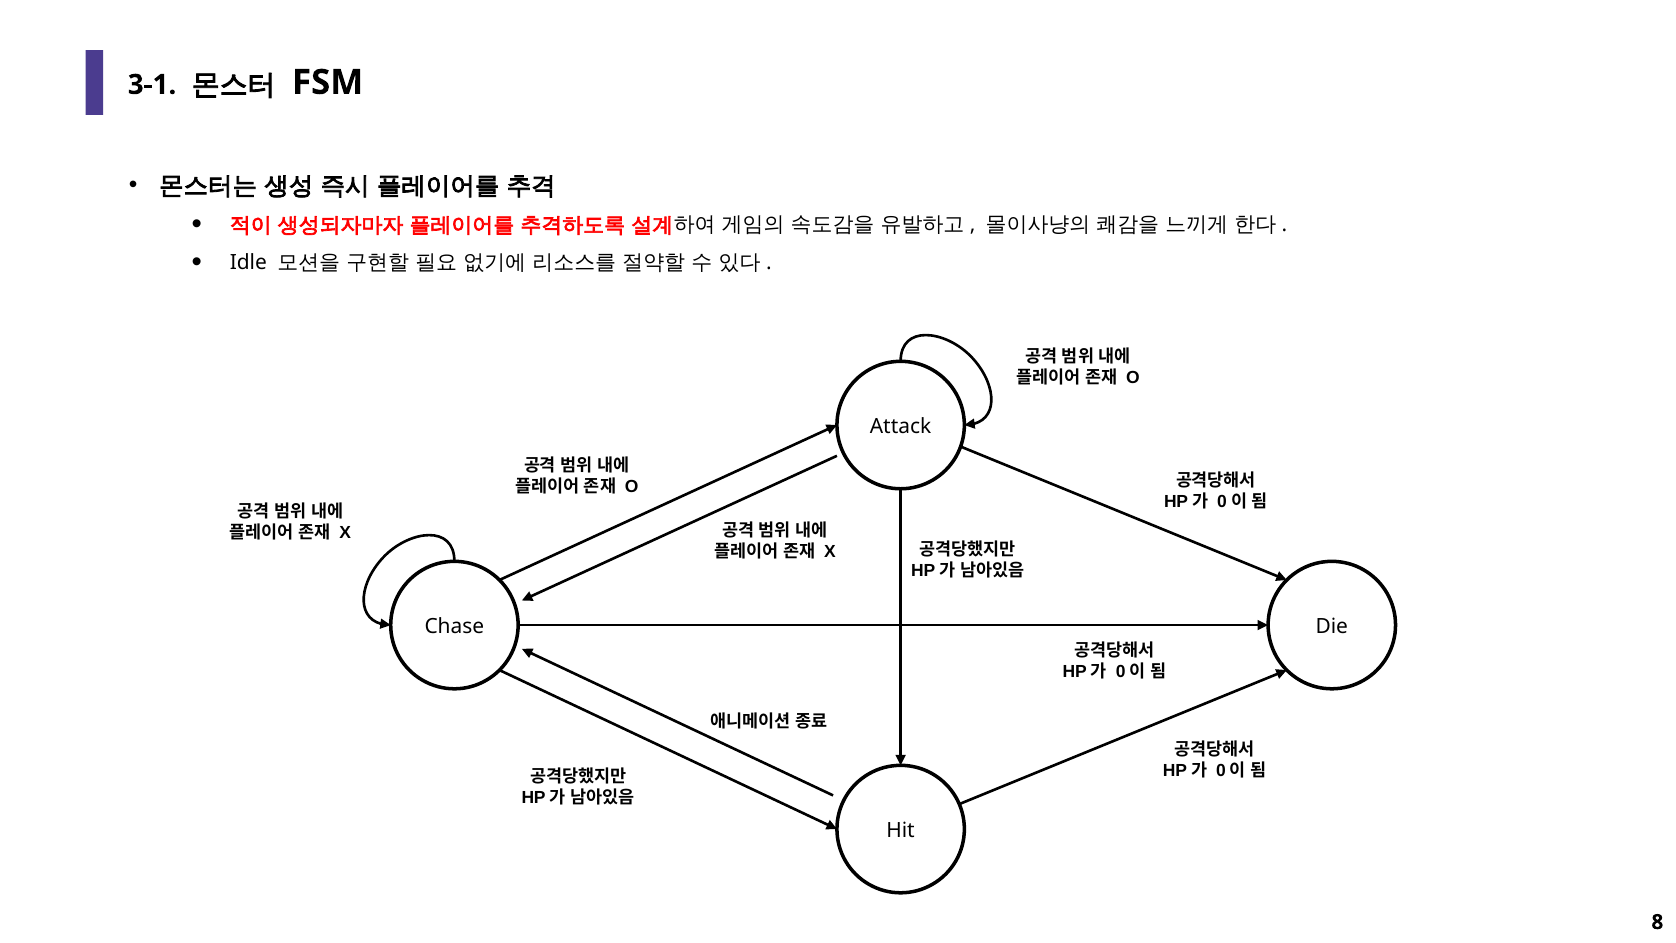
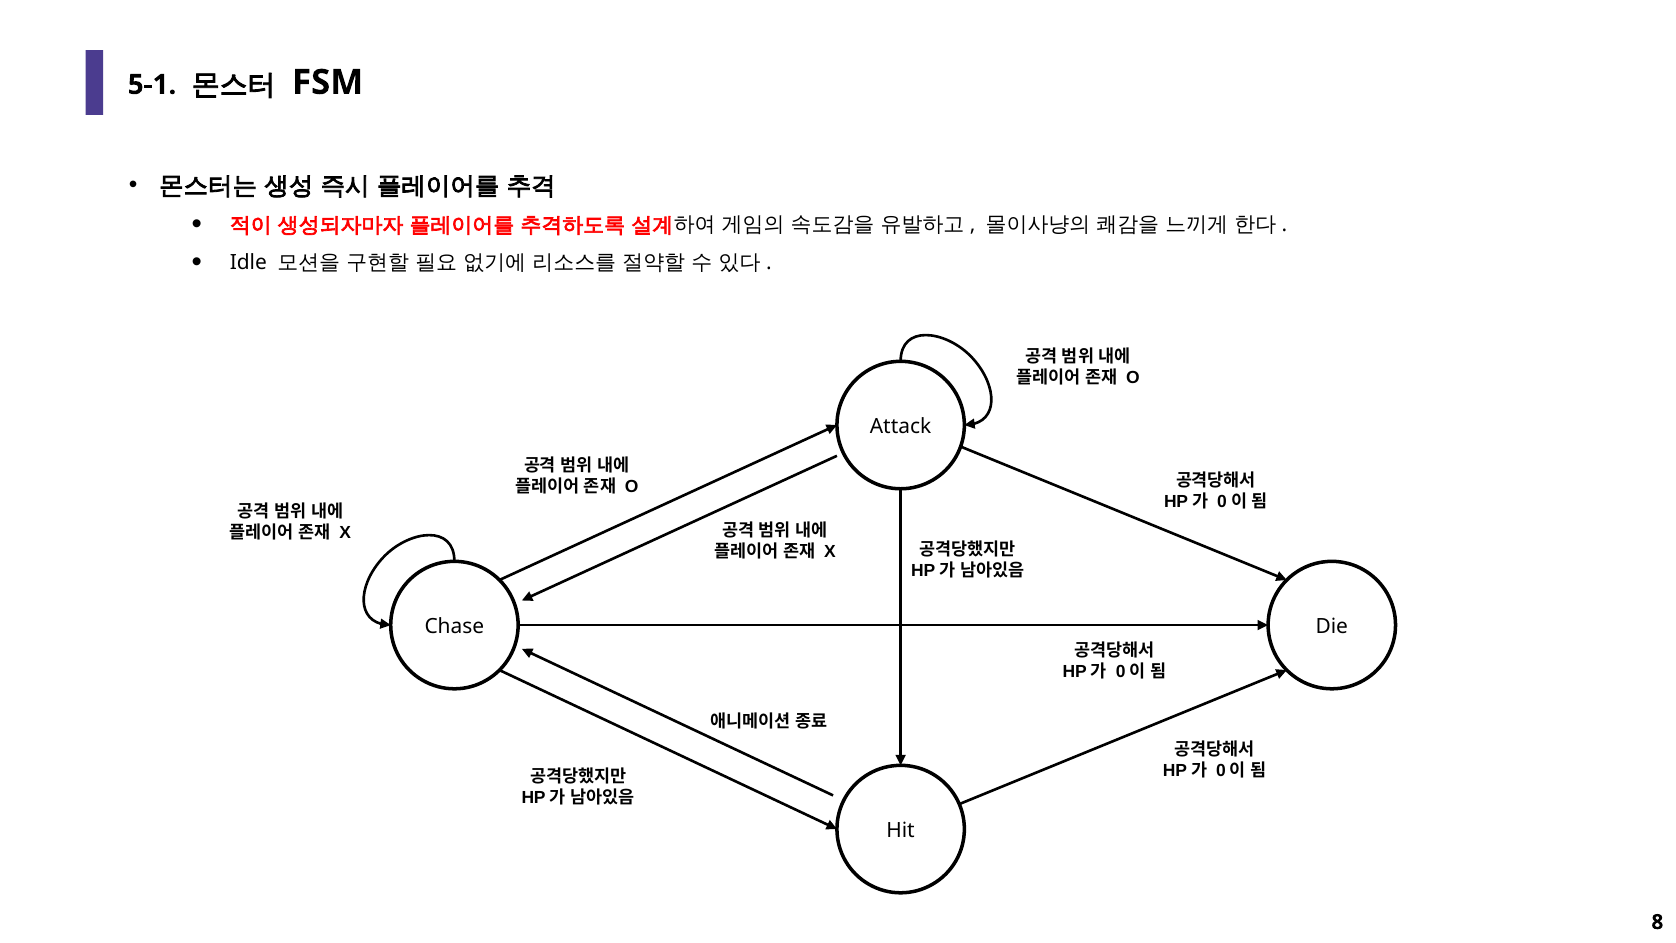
3-1: 3-1 -> 5-1
